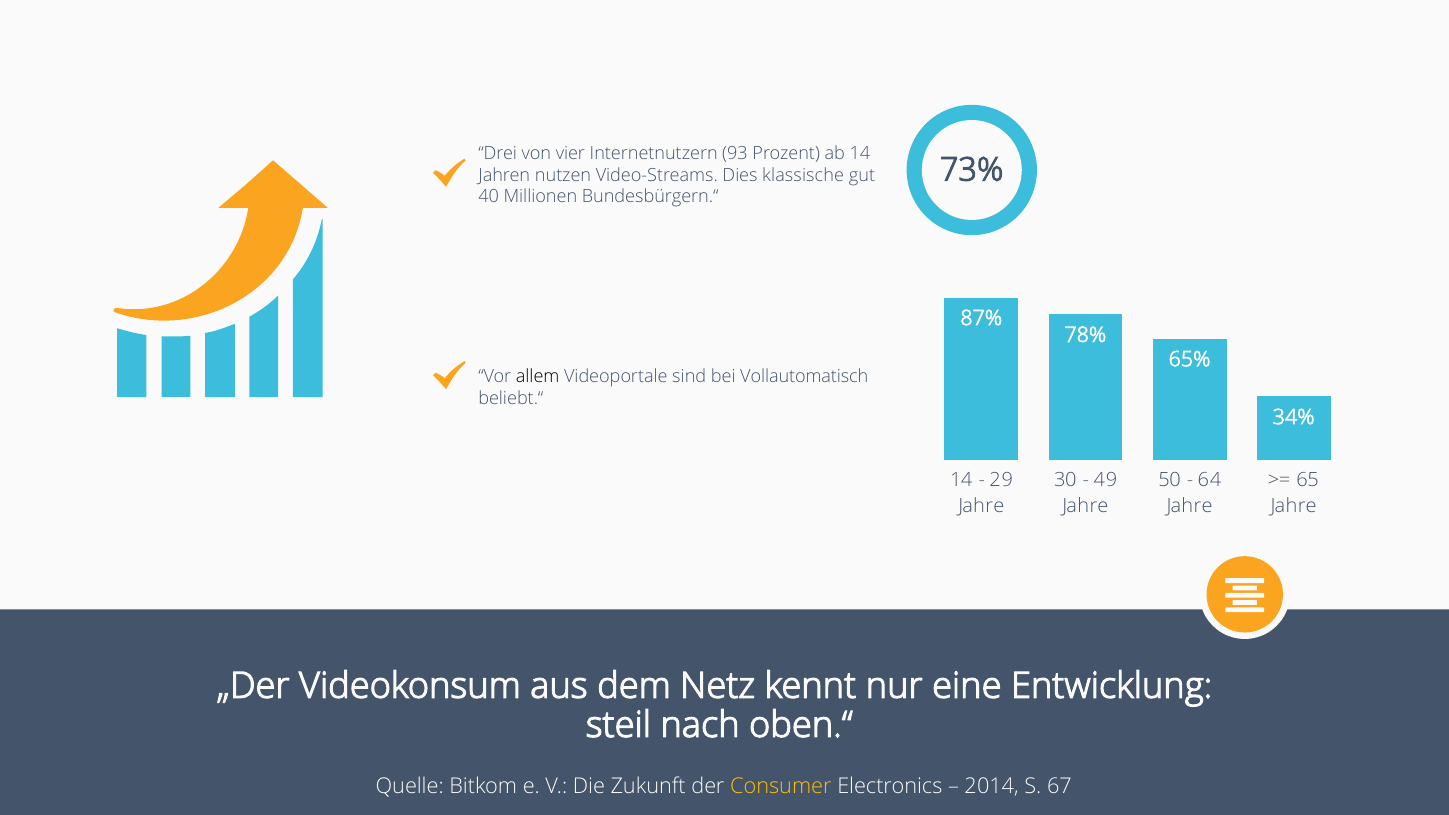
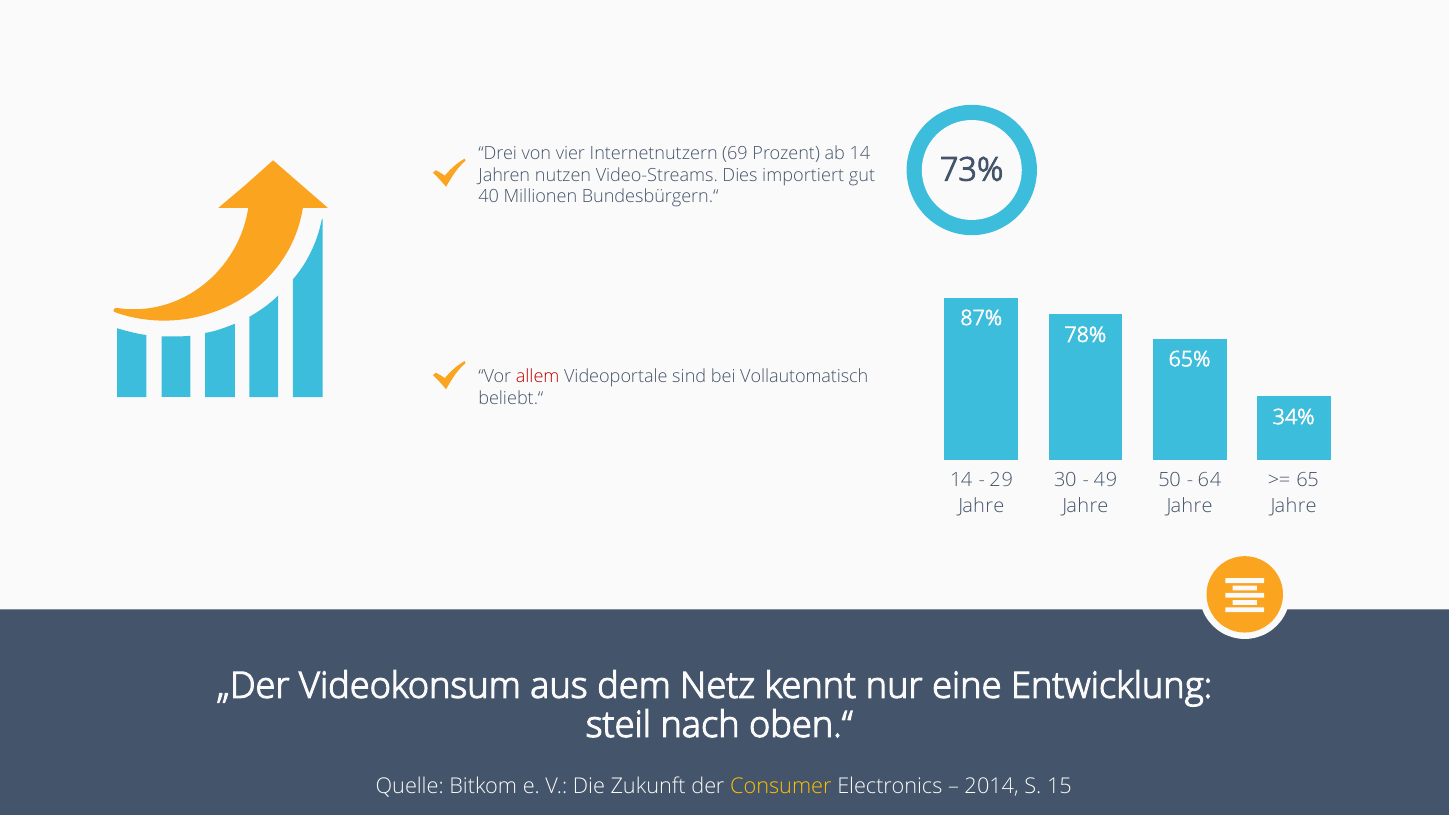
93: 93 -> 69
klassische: klassische -> importiert
allem colour: black -> red
67: 67 -> 15
